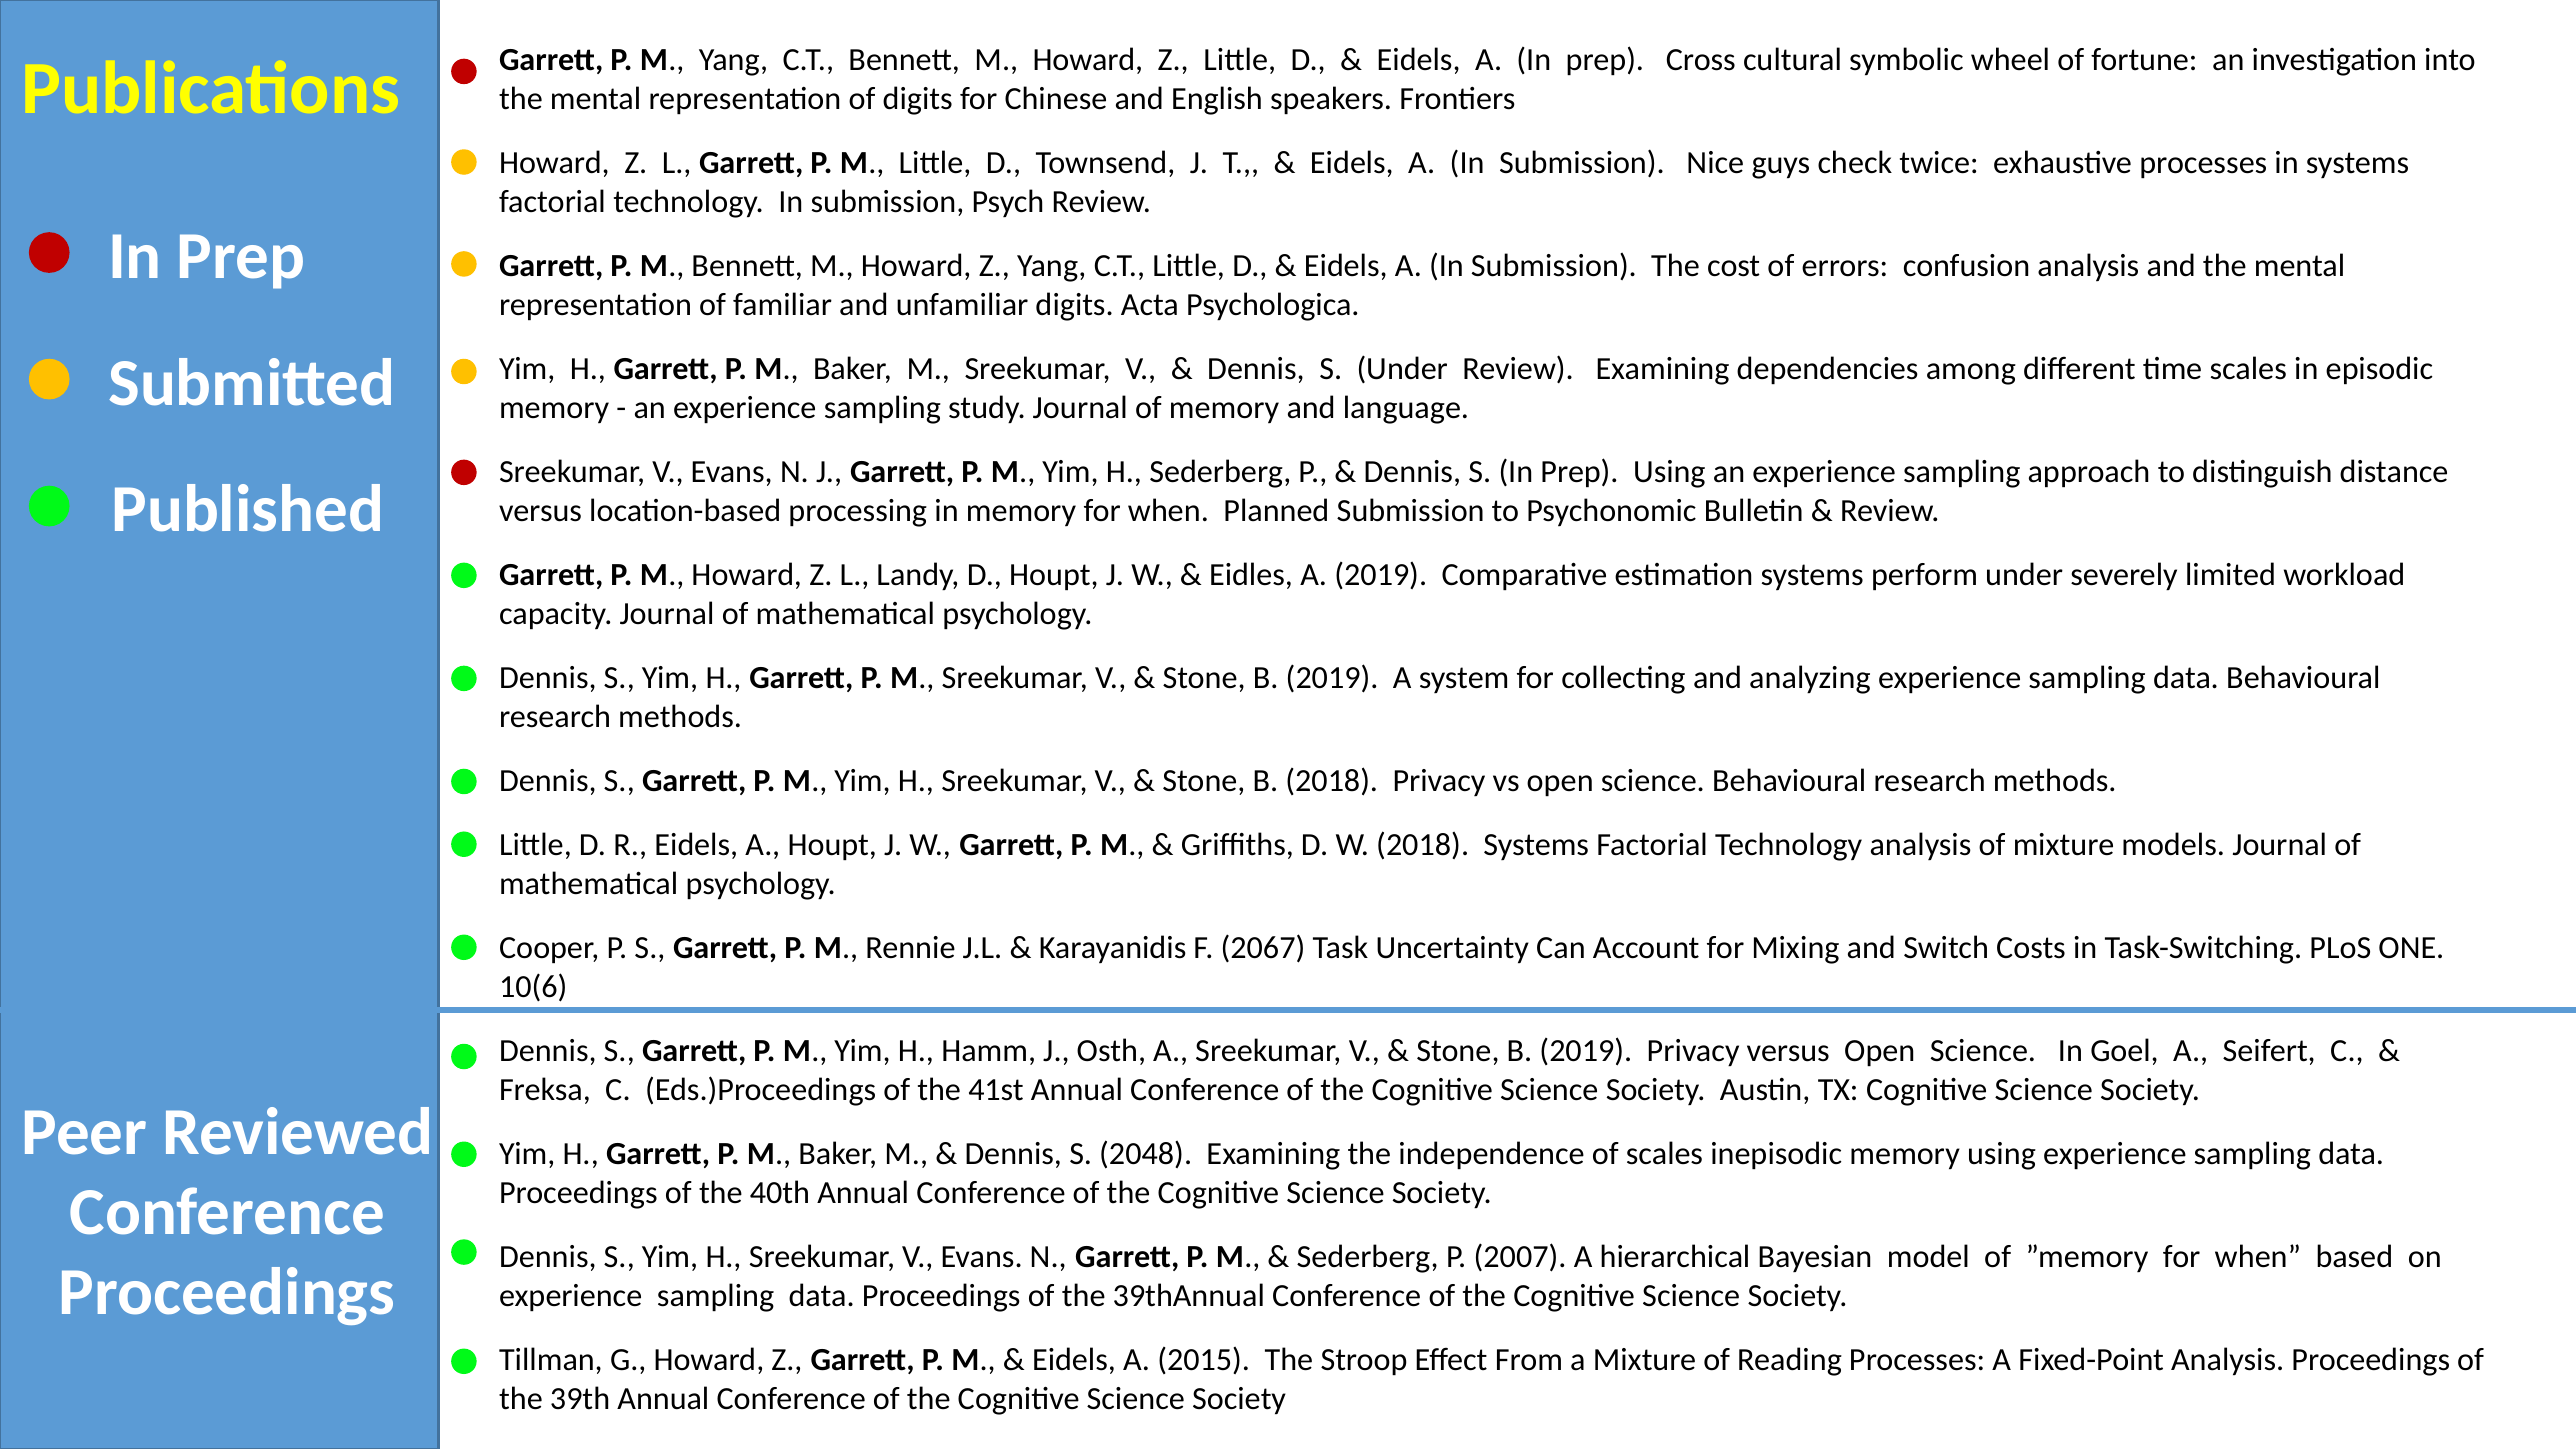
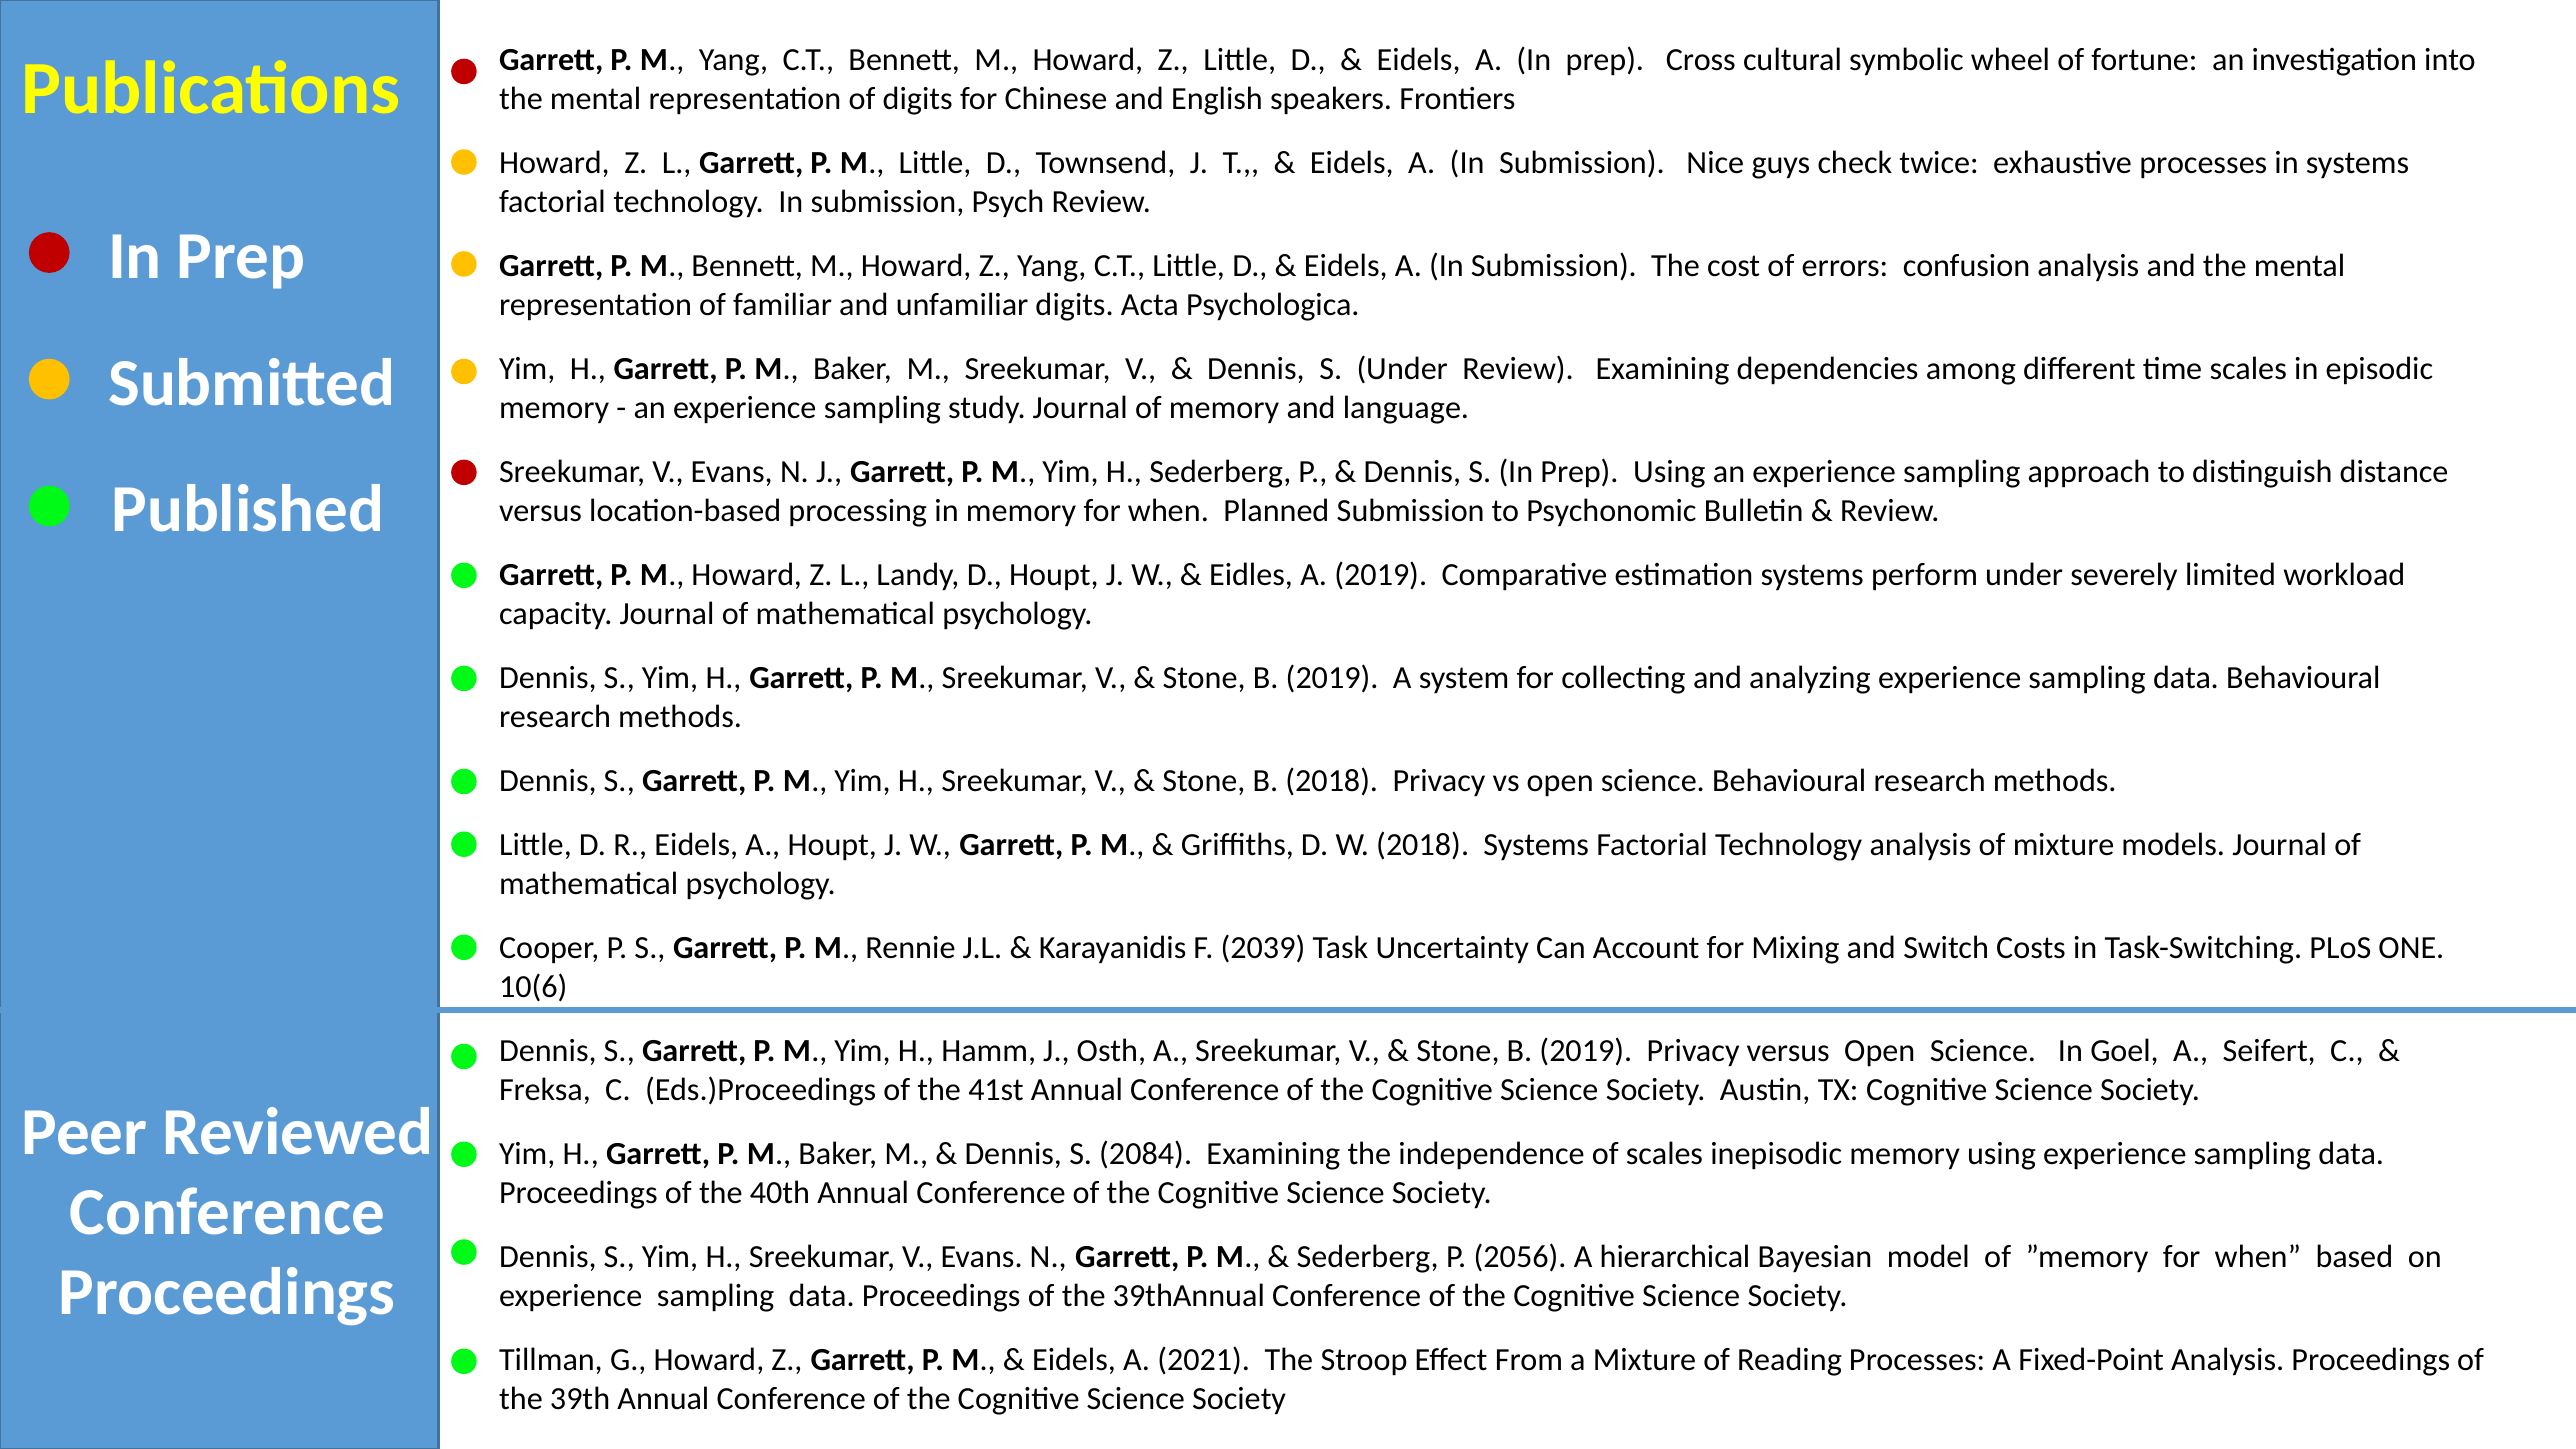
2067: 2067 -> 2039
2048: 2048 -> 2084
2007: 2007 -> 2056
2015: 2015 -> 2021
